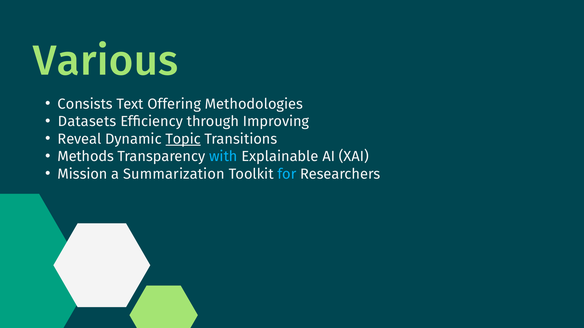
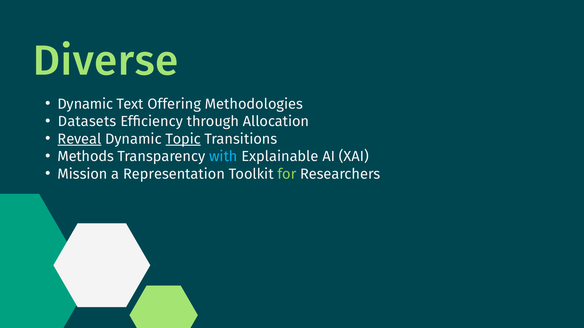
Various: Various -> Diverse
Consists at (85, 104): Consists -> Dynamic
Improving: Improving -> Allocation
Reveal underline: none -> present
Summarization: Summarization -> Representation
for colour: light blue -> light green
